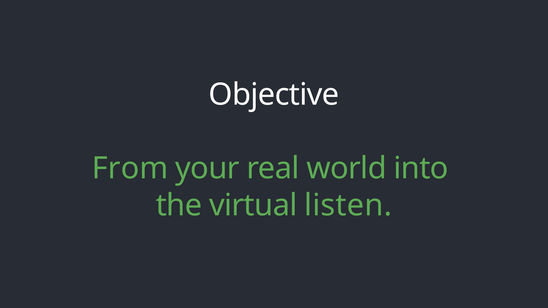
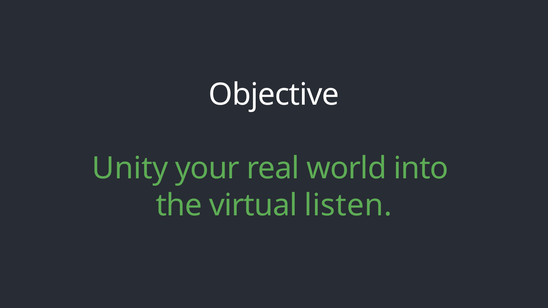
From: From -> Unity
